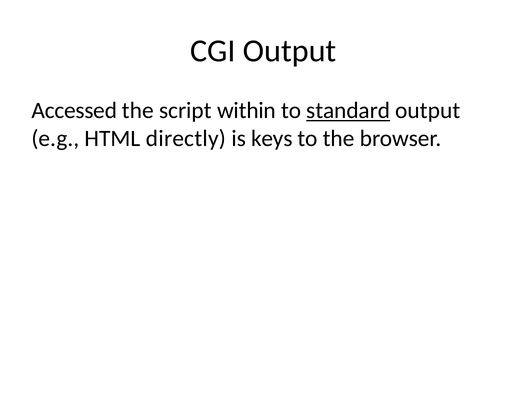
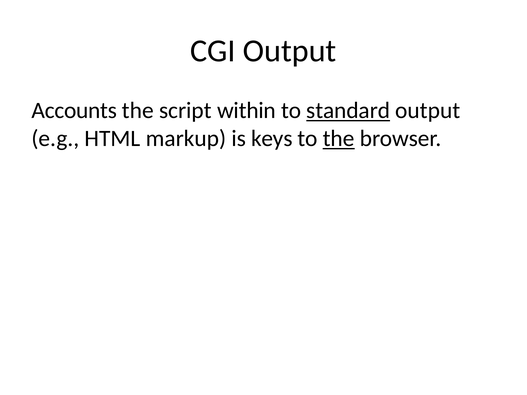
Accessed: Accessed -> Accounts
directly: directly -> markup
the at (339, 139) underline: none -> present
